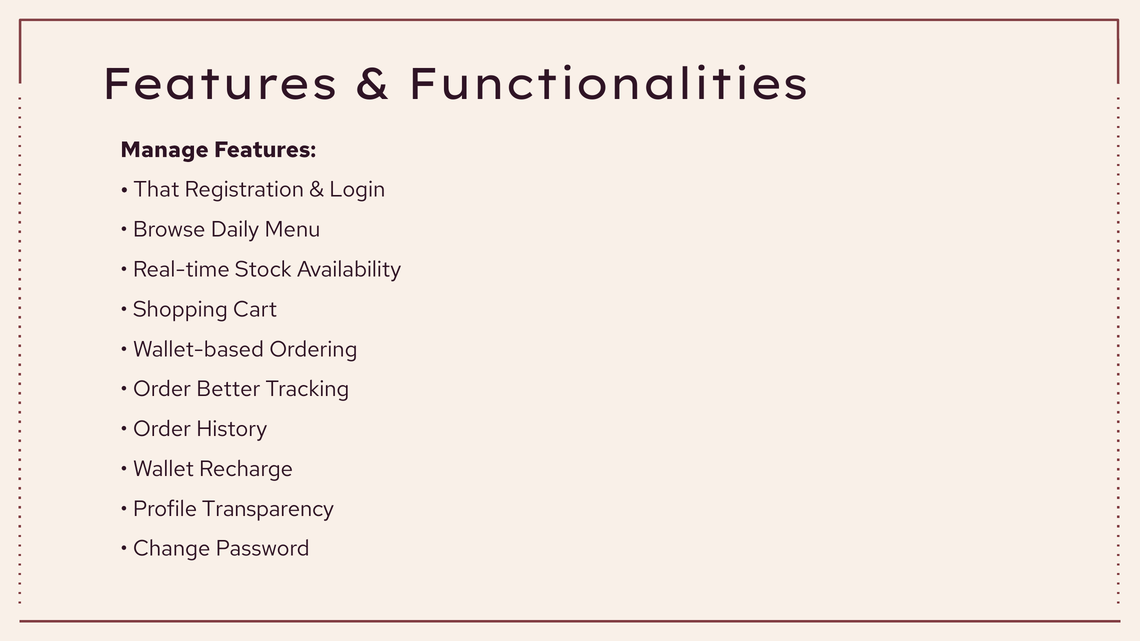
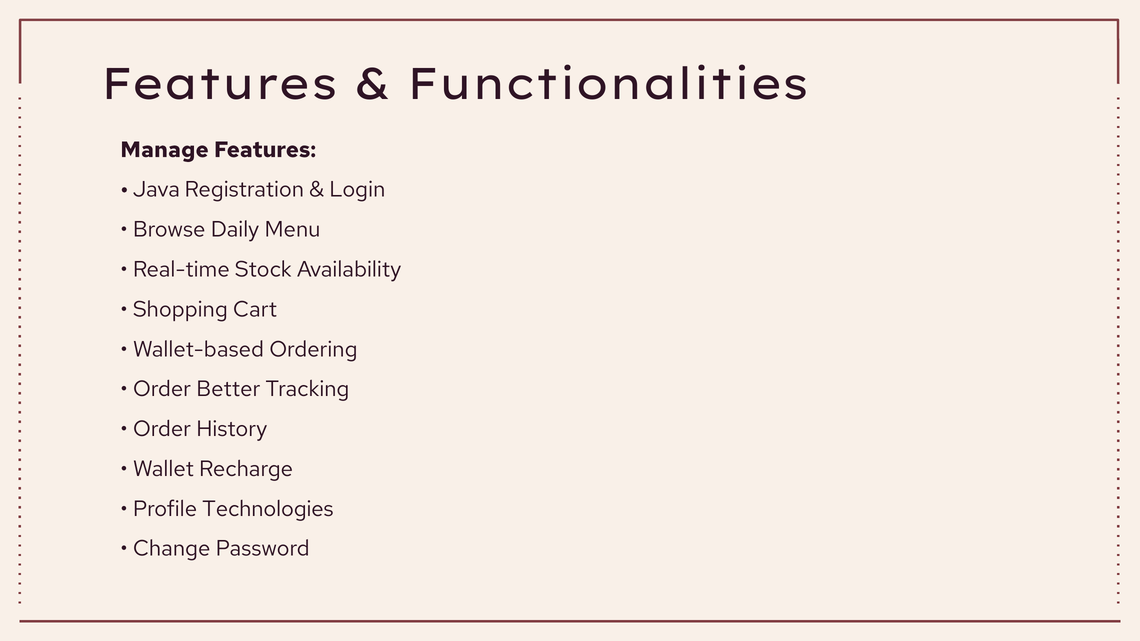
That: That -> Java
Transparency: Transparency -> Technologies
